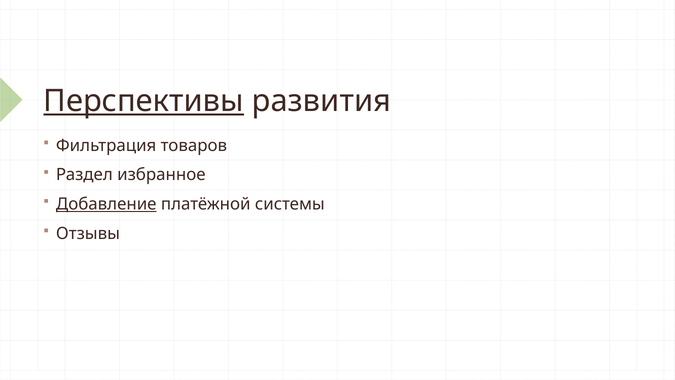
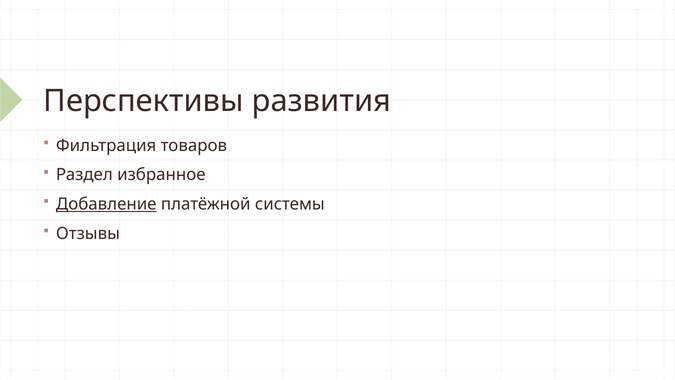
Перспективы underline: present -> none
